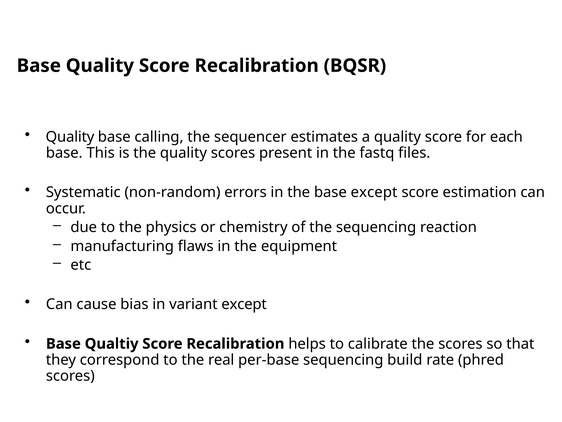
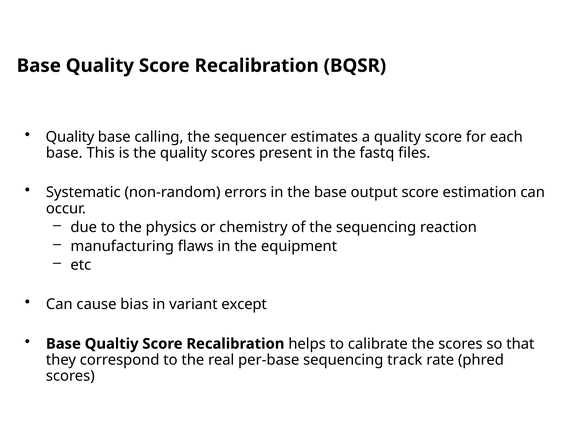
base except: except -> output
build: build -> track
